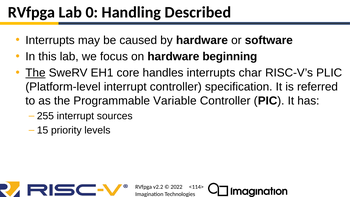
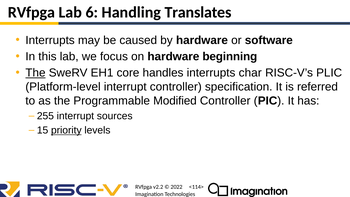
0: 0 -> 6
Described: Described -> Translates
Variable: Variable -> Modified
priority underline: none -> present
